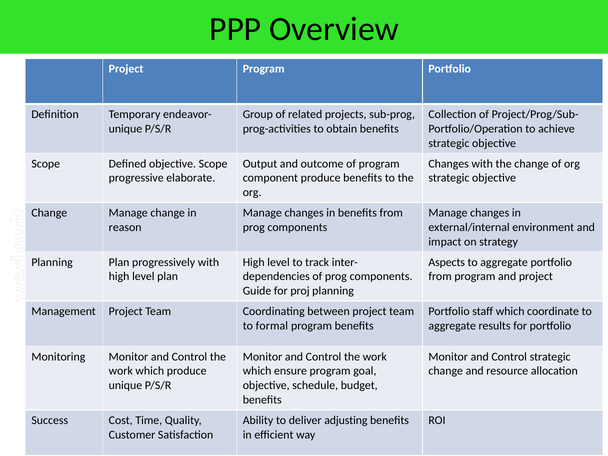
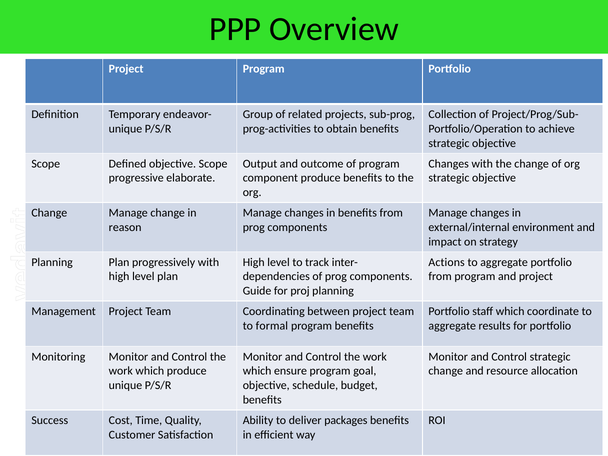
Aspects: Aspects -> Actions
adjusting: adjusting -> packages
